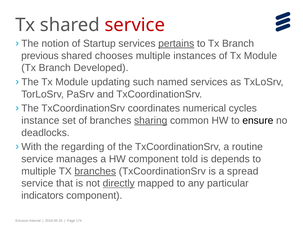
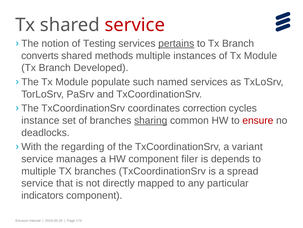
Startup: Startup -> Testing
previous: previous -> converts
chooses: chooses -> methods
updating: updating -> populate
numerical: numerical -> correction
ensure colour: black -> red
routine: routine -> variant
told: told -> filer
branches at (95, 171) underline: present -> none
directly underline: present -> none
